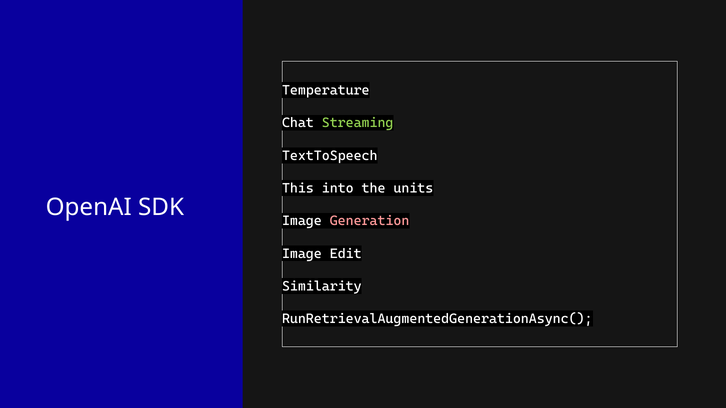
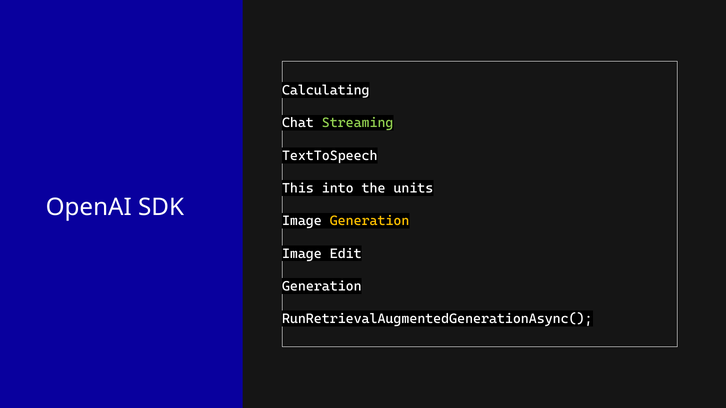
Temperature: Temperature -> Calculating
Generation at (370, 221) colour: pink -> yellow
Similarity at (322, 286): Similarity -> Generation
